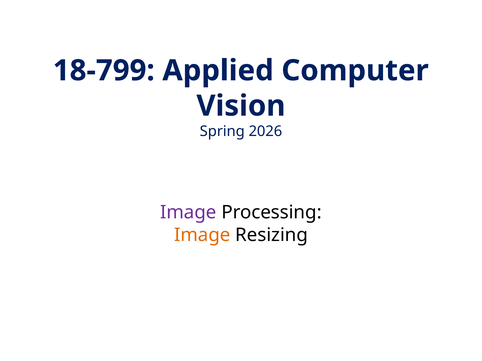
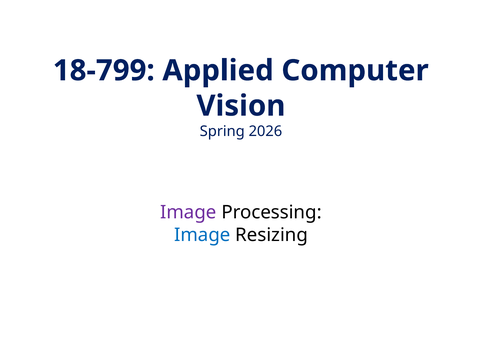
Image at (202, 235) colour: orange -> blue
